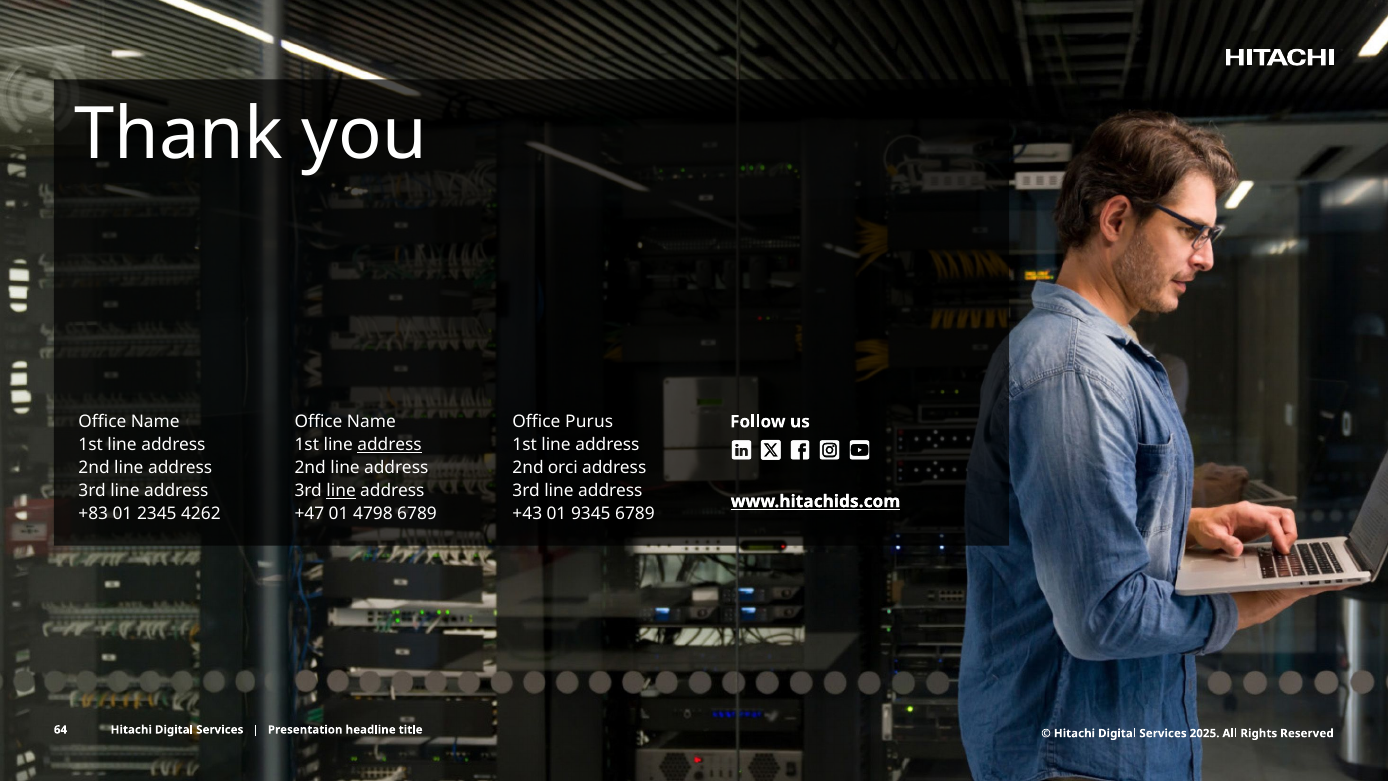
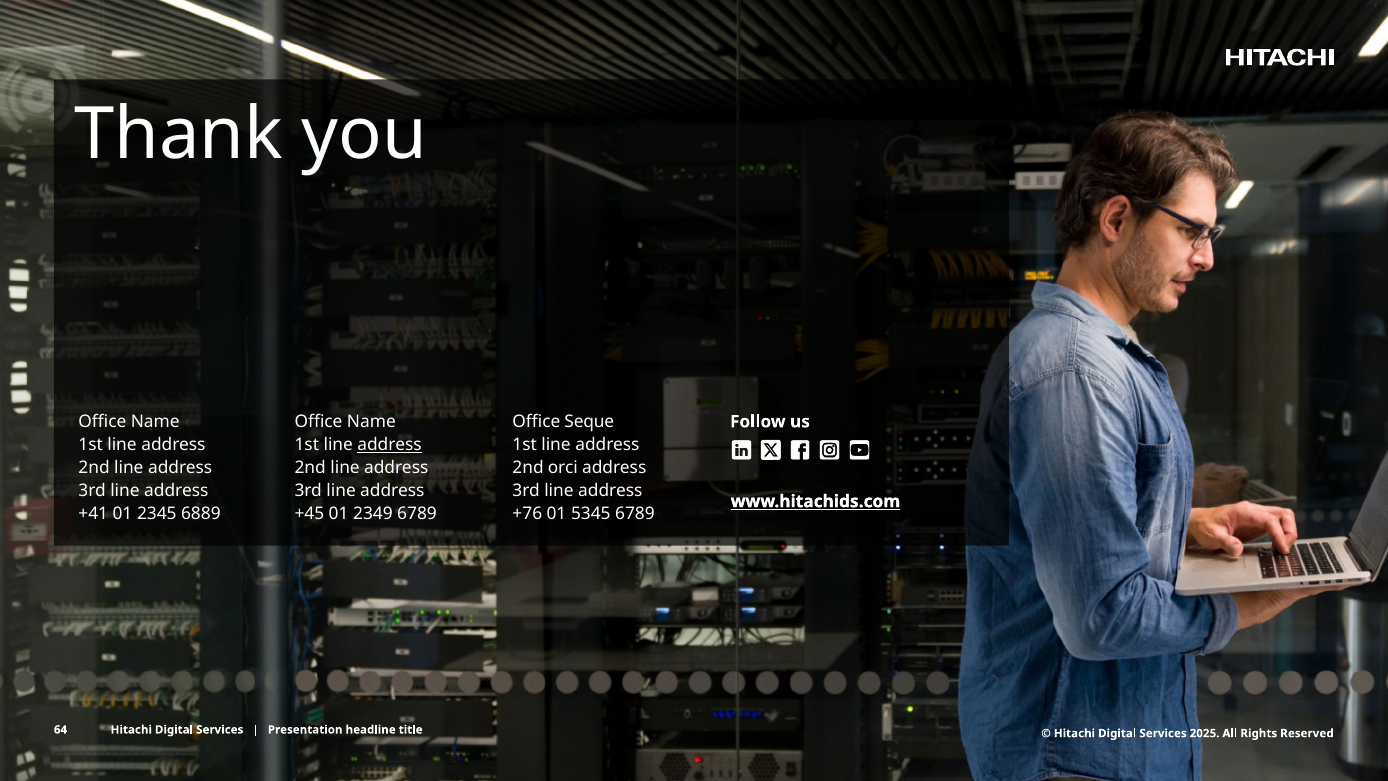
Purus: Purus -> Seque
line at (341, 491) underline: present -> none
+83: +83 -> +41
4262: 4262 -> 6889
+47: +47 -> +45
4798: 4798 -> 2349
+43: +43 -> +76
9345: 9345 -> 5345
